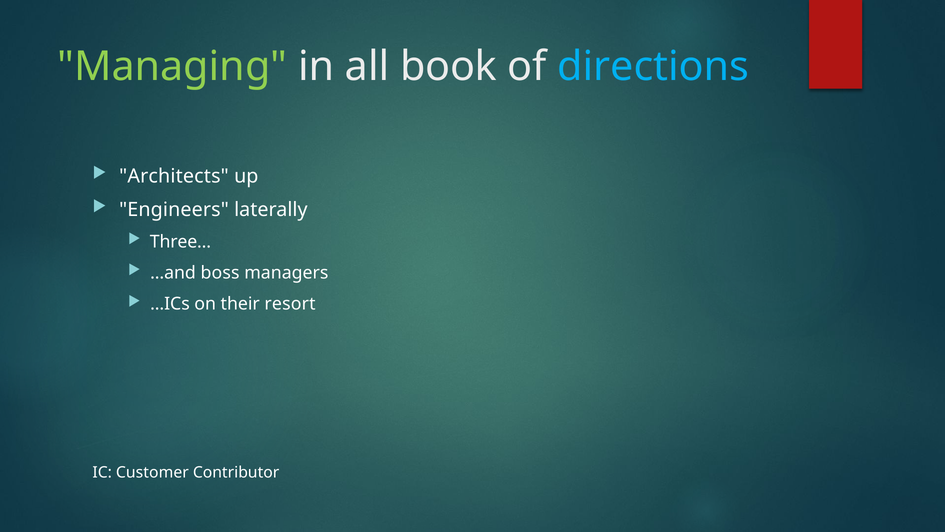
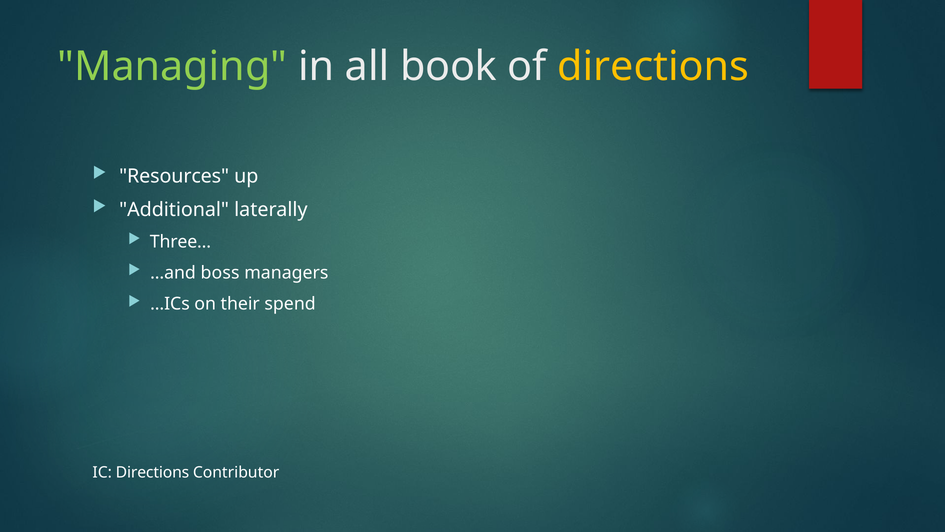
directions at (653, 66) colour: light blue -> yellow
Architects: Architects -> Resources
Engineers: Engineers -> Additional
resort: resort -> spend
IC Customer: Customer -> Directions
